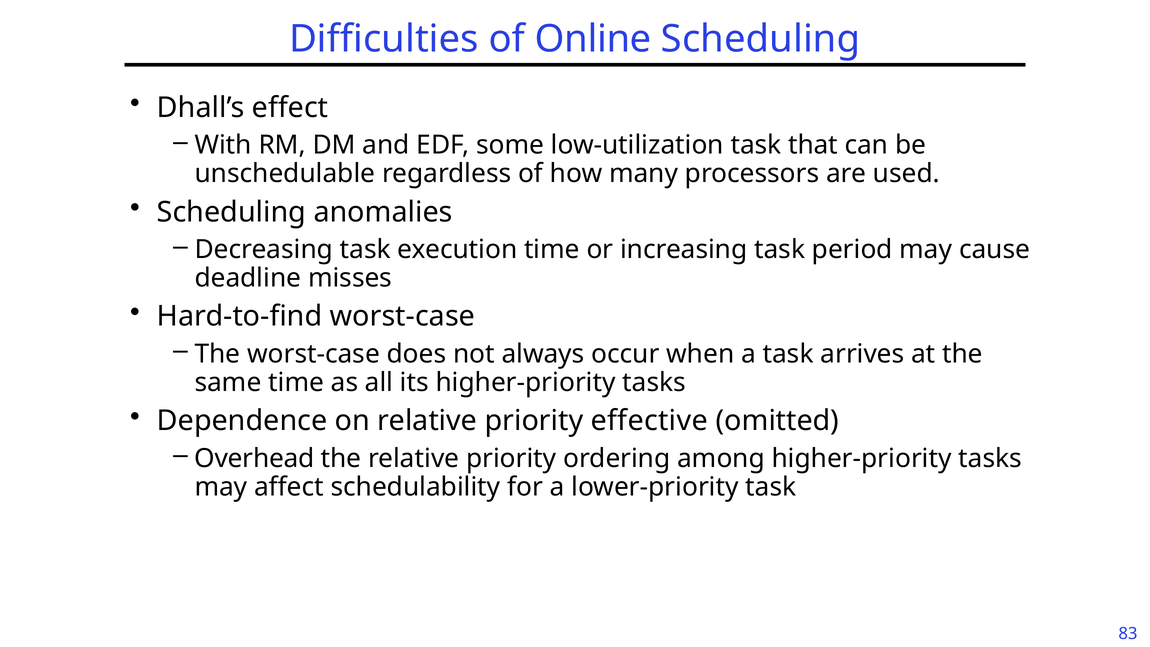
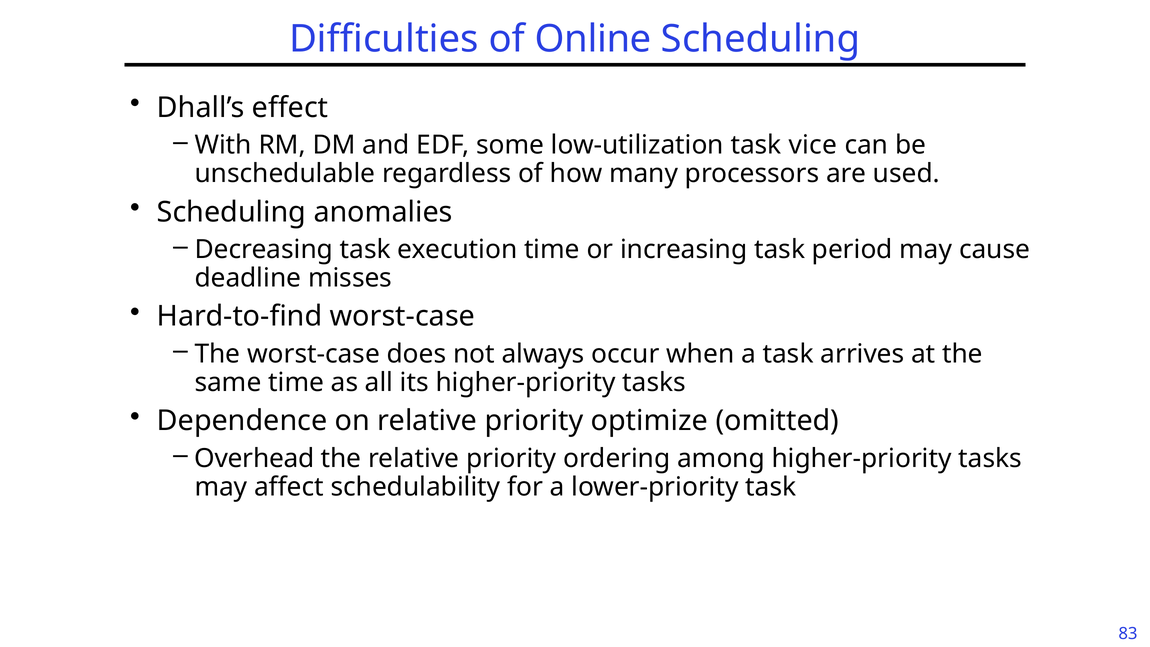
that: that -> vice
effective: effective -> optimize
